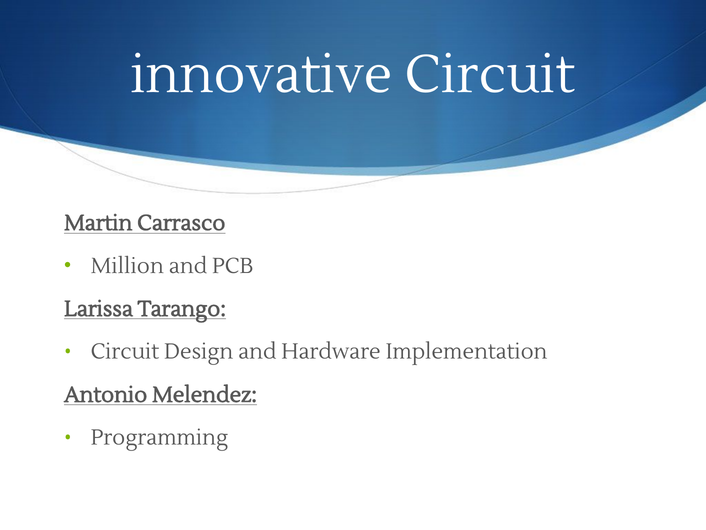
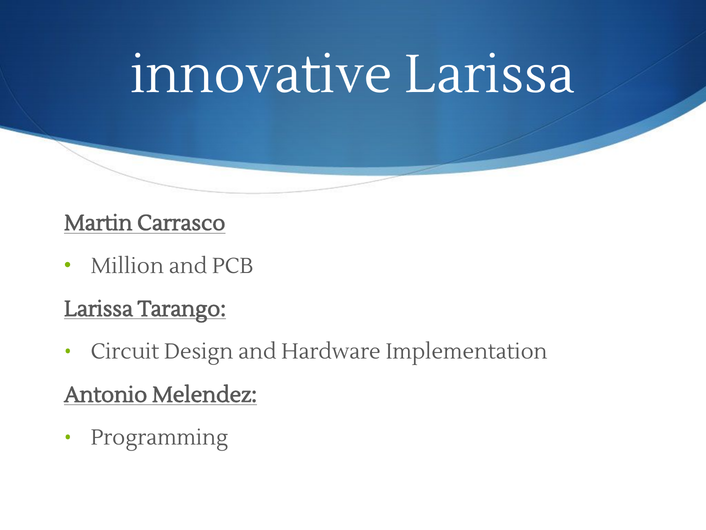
innovative Circuit: Circuit -> Larissa
